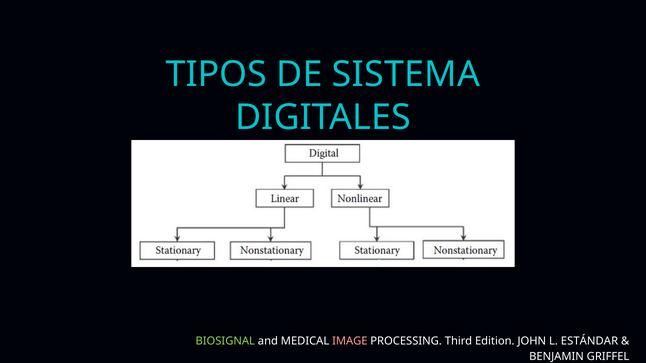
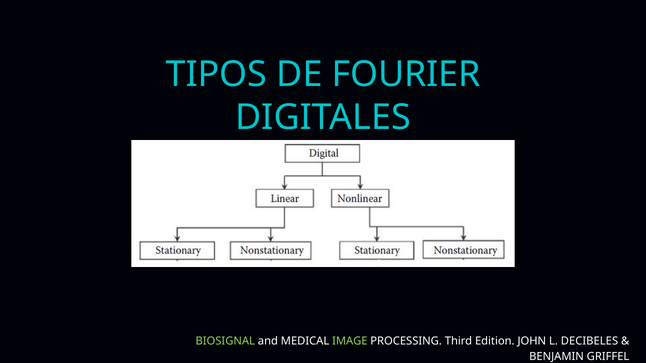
SISTEMA: SISTEMA -> FOURIER
IMAGE colour: pink -> light green
ESTÁNDAR: ESTÁNDAR -> DECIBELES
